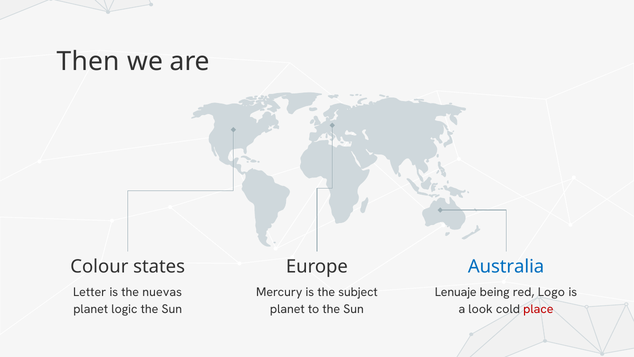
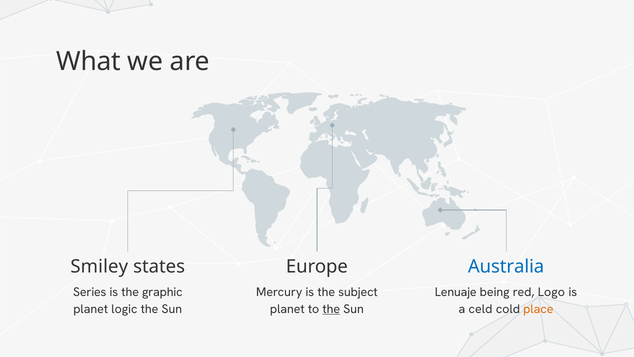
Then: Then -> What
Colour: Colour -> Smiley
Letter: Letter -> Series
nuevas: nuevas -> graphic
the at (331, 309) underline: none -> present
look: look -> celd
place colour: red -> orange
